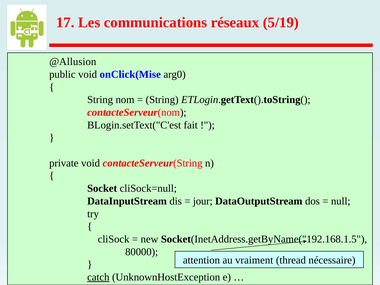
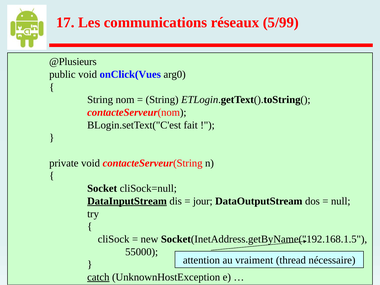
5/19: 5/19 -> 5/99
@Allusion: @Allusion -> @Plusieurs
onClick(Mise: onClick(Mise -> onClick(Vues
DataInputStream underline: none -> present
80000: 80000 -> 55000
